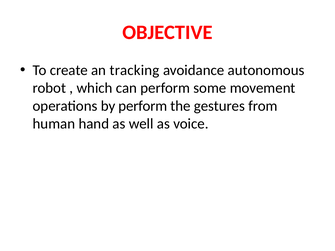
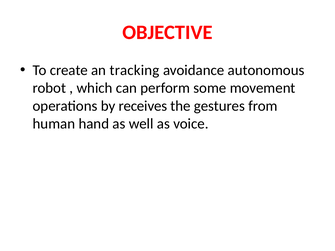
by perform: perform -> receives
